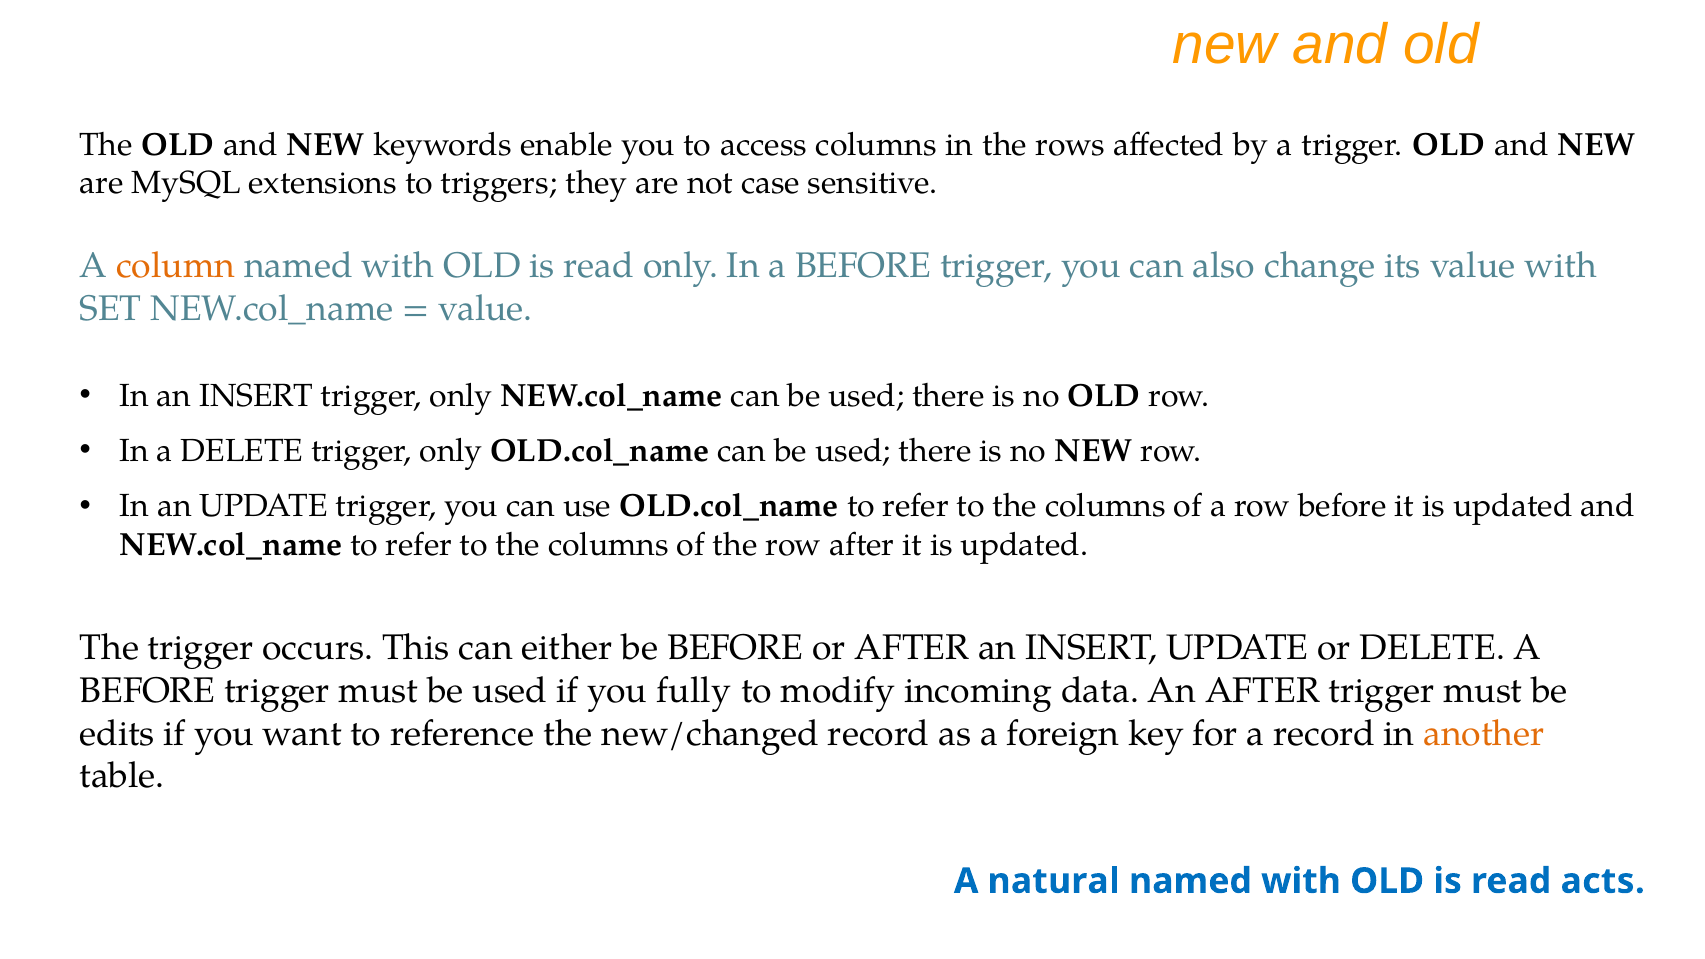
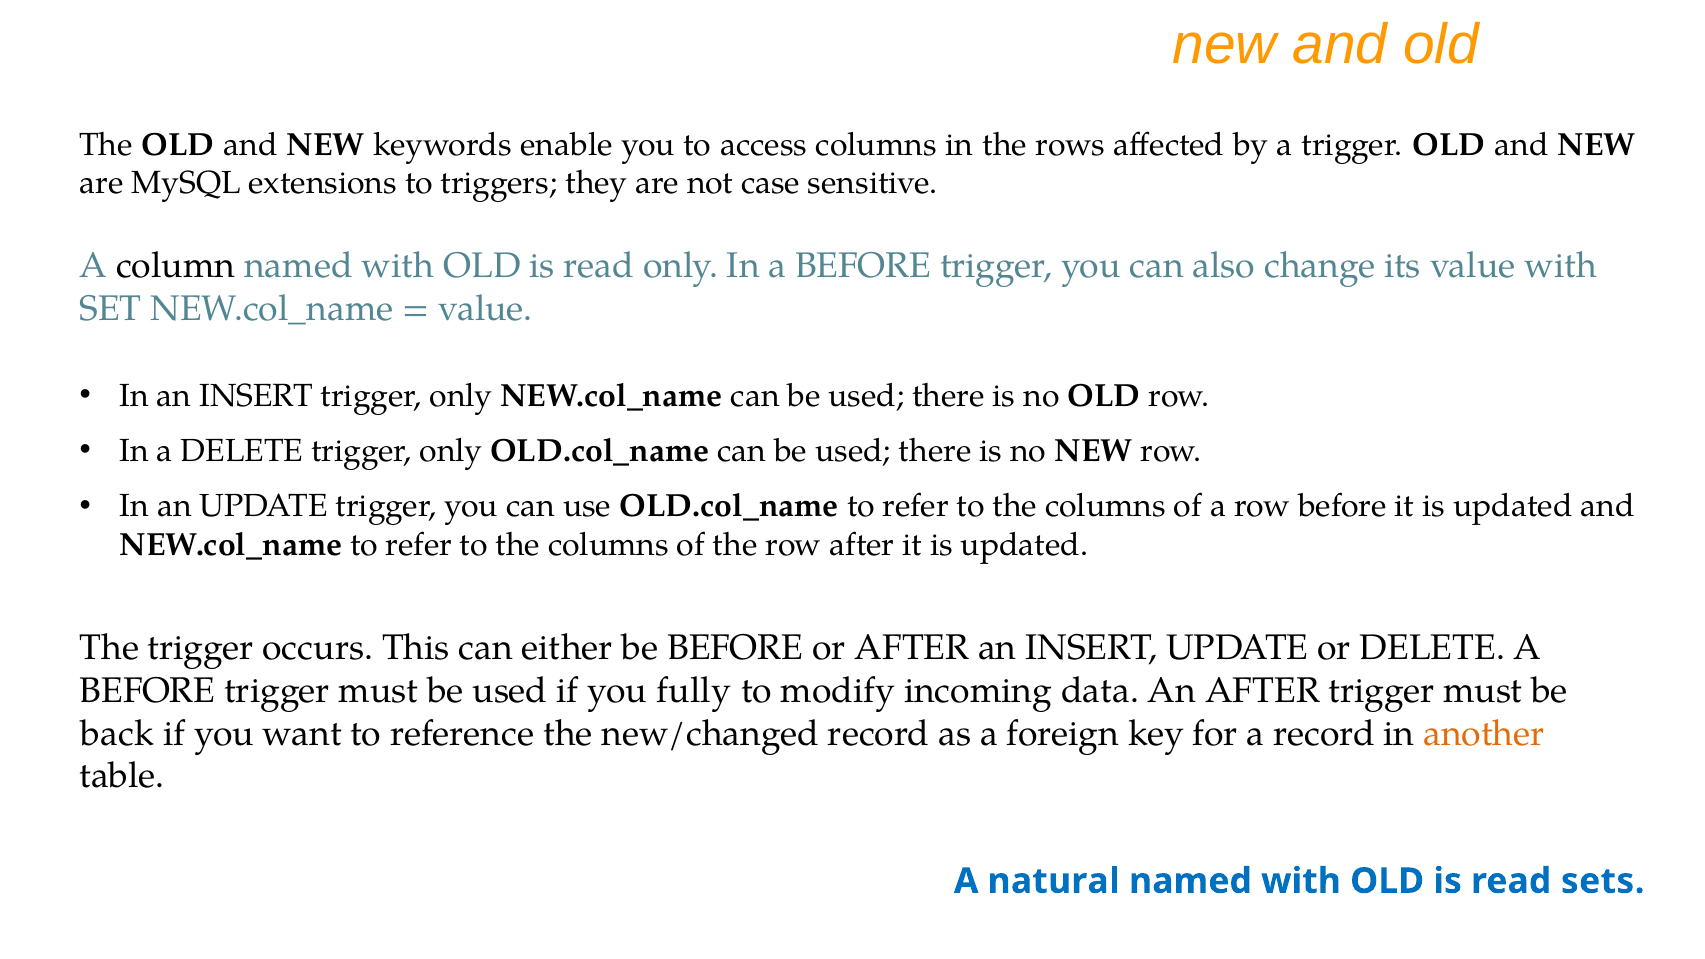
column colour: orange -> black
edits: edits -> back
acts: acts -> sets
